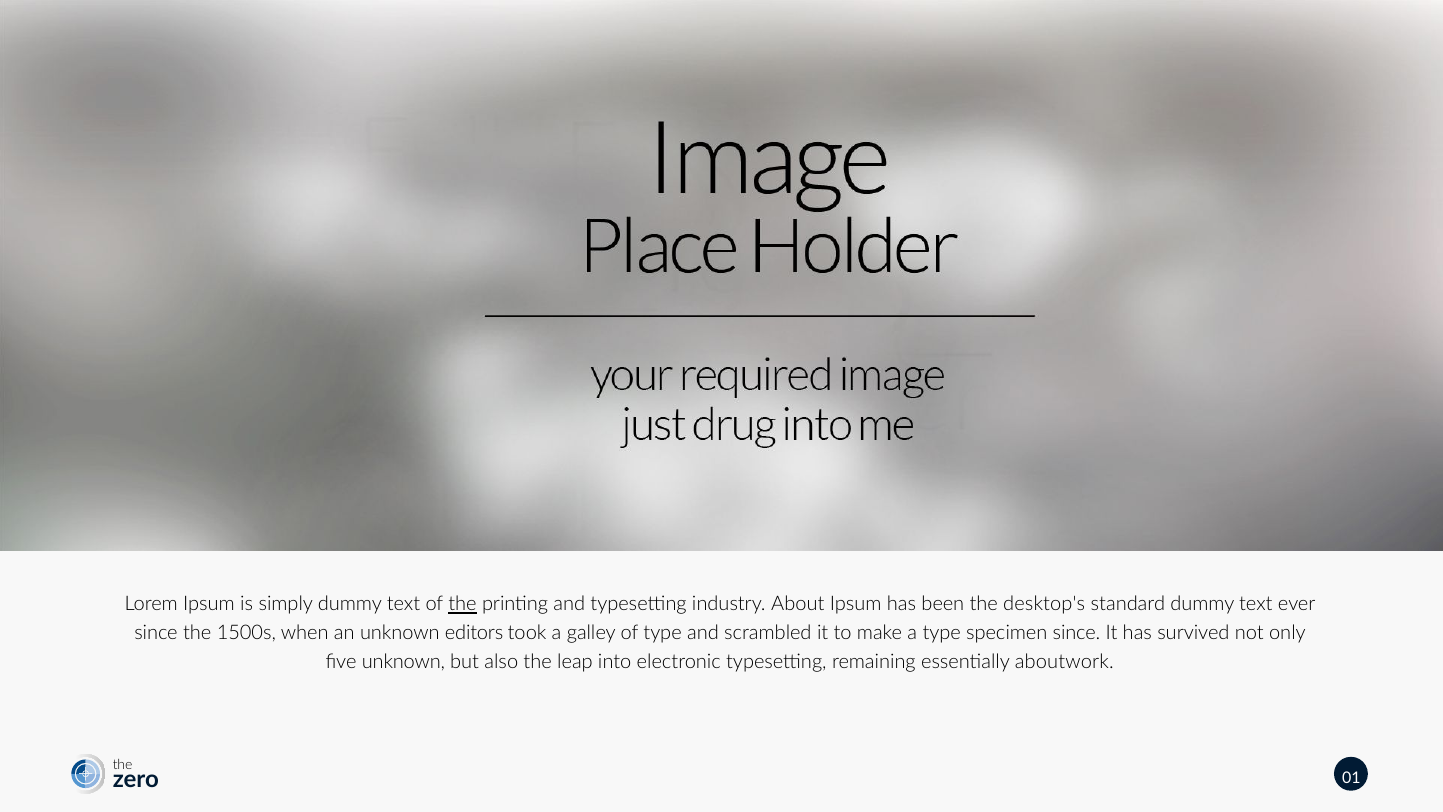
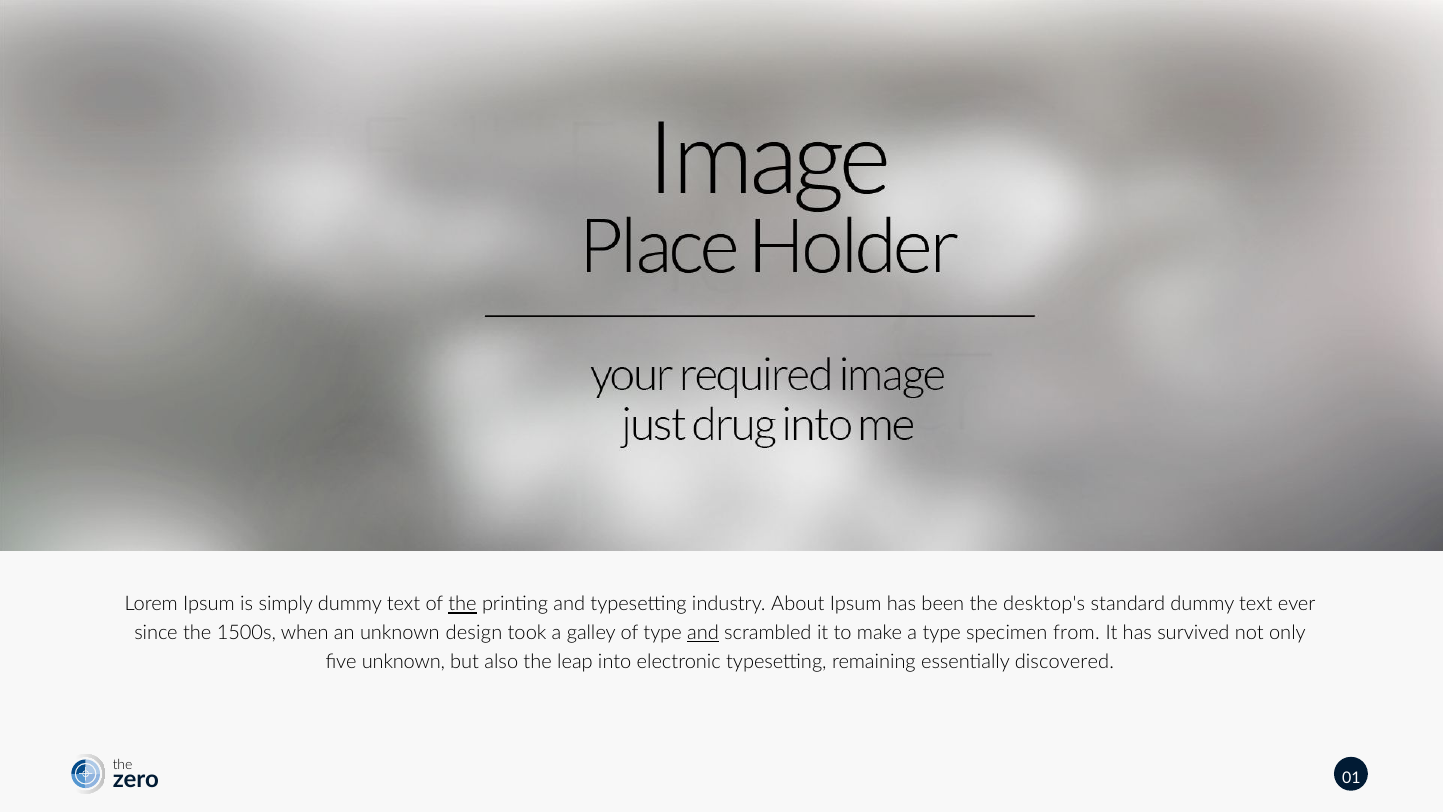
editors: editors -> design
and at (703, 633) underline: none -> present
specimen since: since -> from
aboutwork: aboutwork -> discovered
